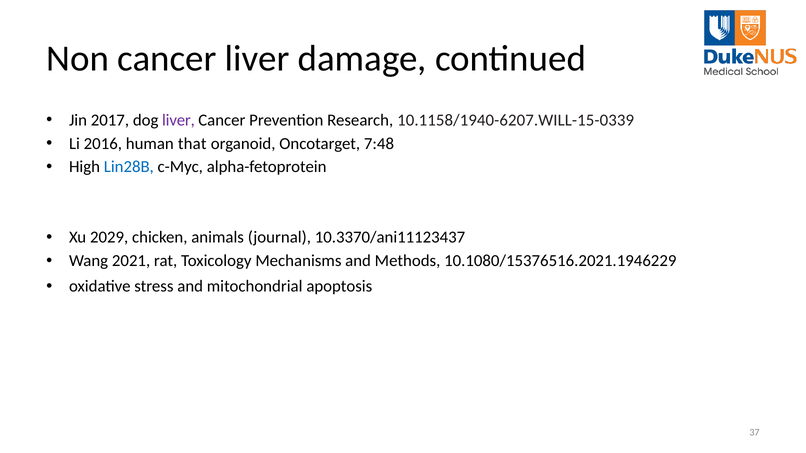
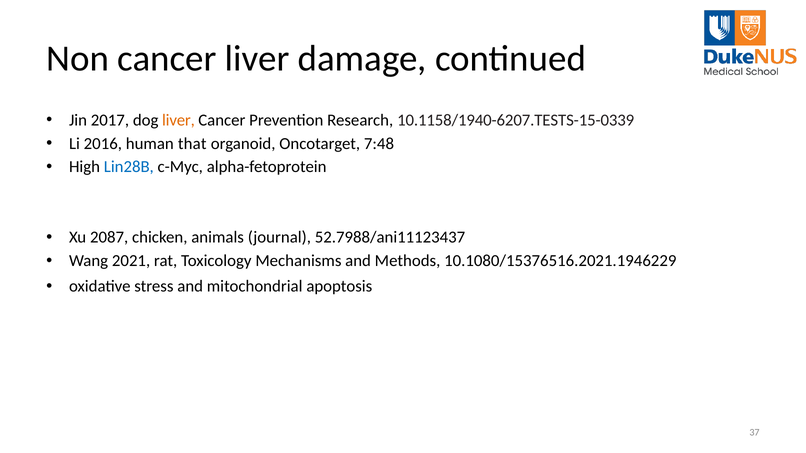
liver at (178, 120) colour: purple -> orange
10.1158/1940-6207.WILL-15-0339: 10.1158/1940-6207.WILL-15-0339 -> 10.1158/1940-6207.TESTS-15-0339
2029: 2029 -> 2087
10.3370/ani11123437: 10.3370/ani11123437 -> 52.7988/ani11123437
